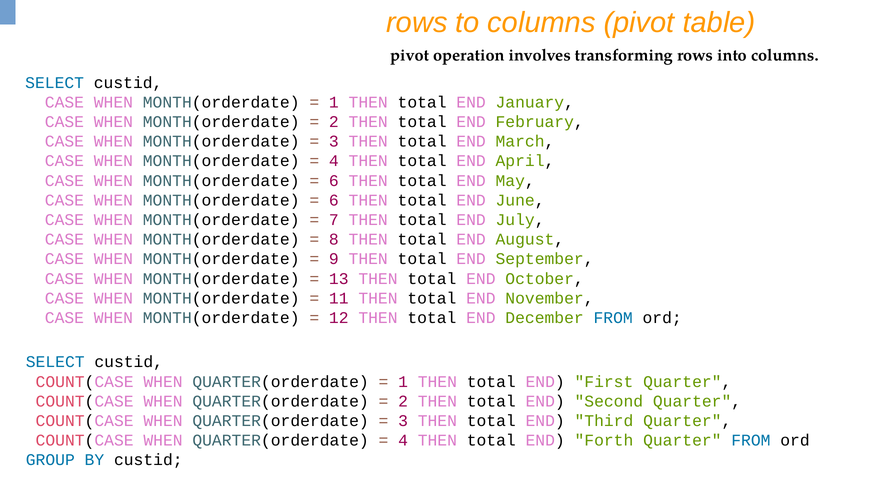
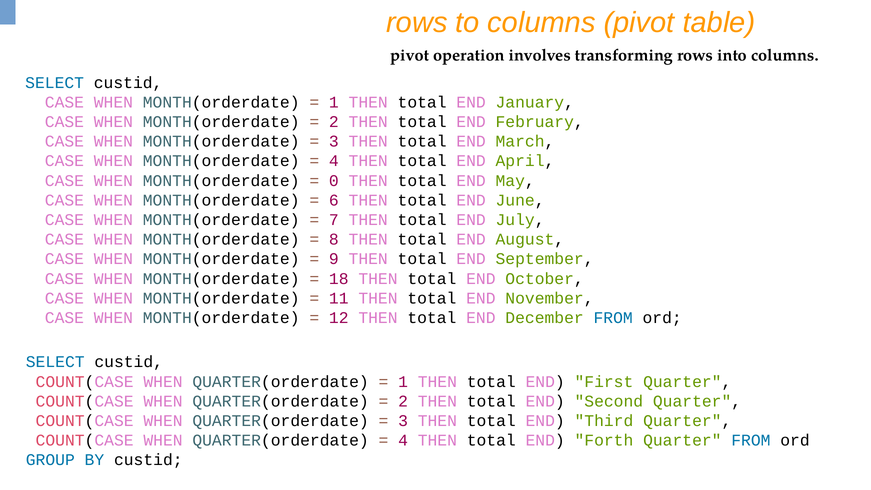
6 at (334, 181): 6 -> 0
13: 13 -> 18
